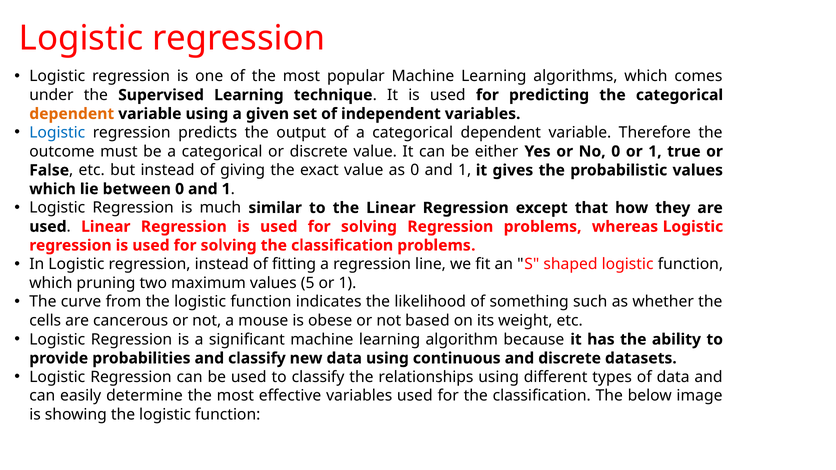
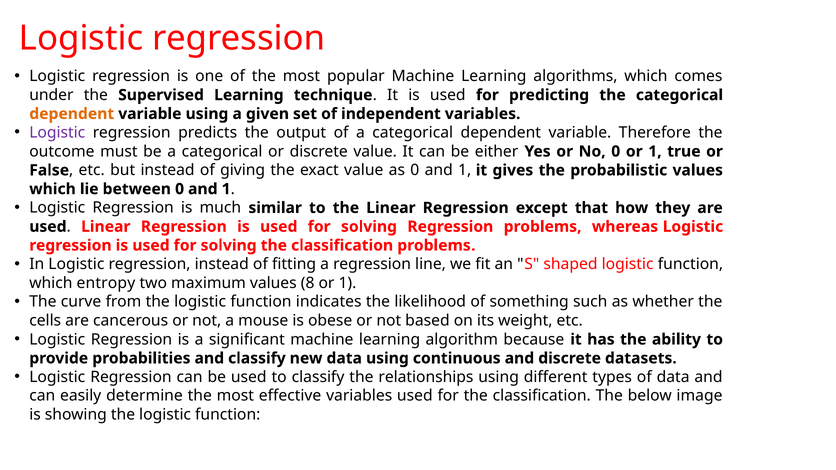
Logistic at (57, 133) colour: blue -> purple
pruning: pruning -> entropy
5: 5 -> 8
